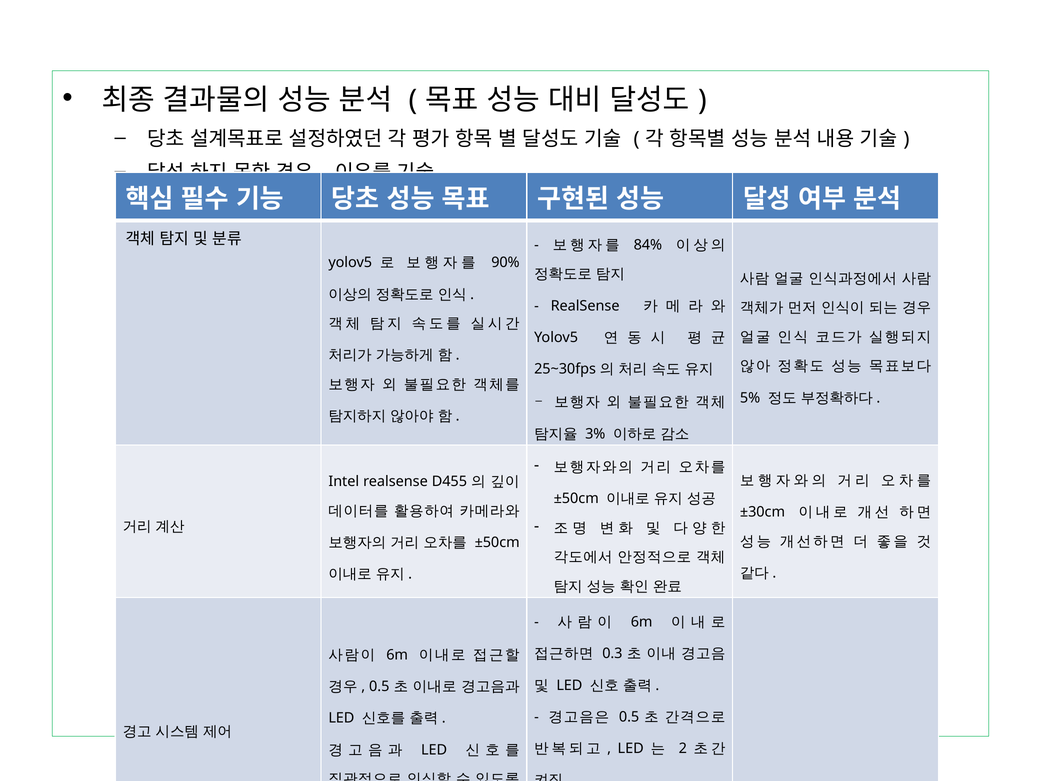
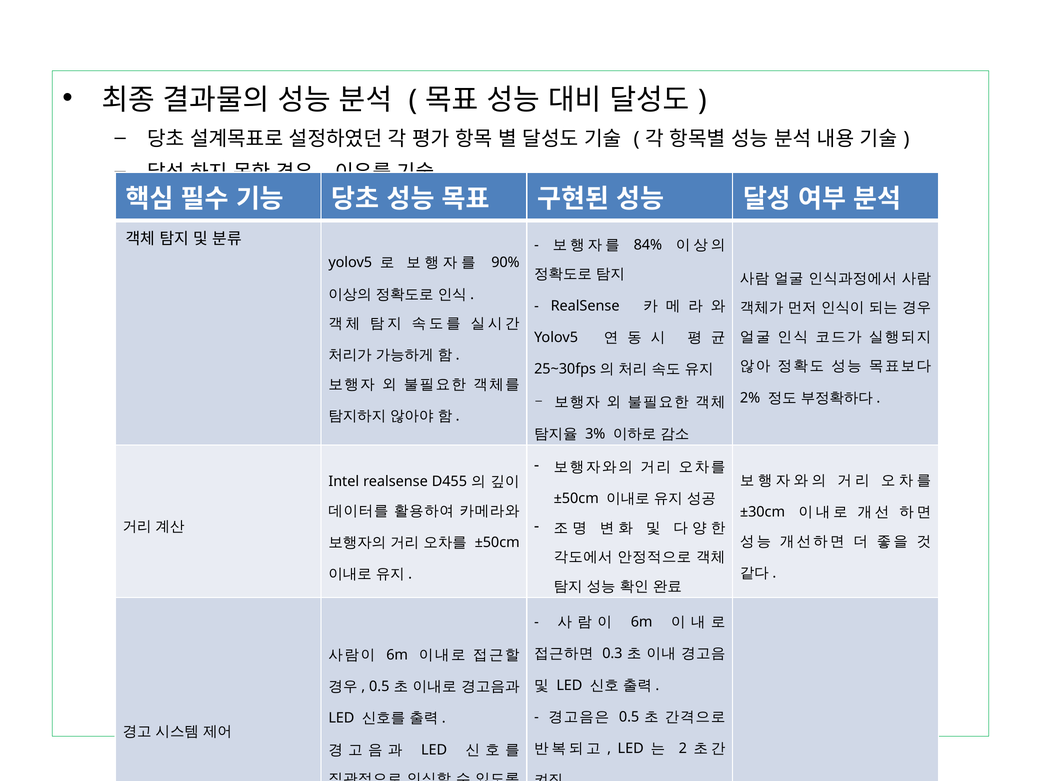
5%: 5% -> 2%
